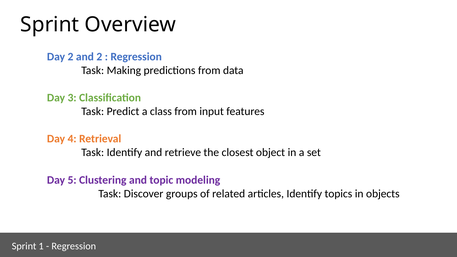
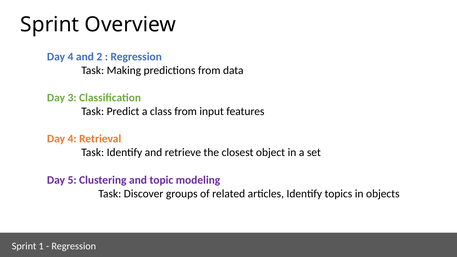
2 at (71, 57): 2 -> 4
